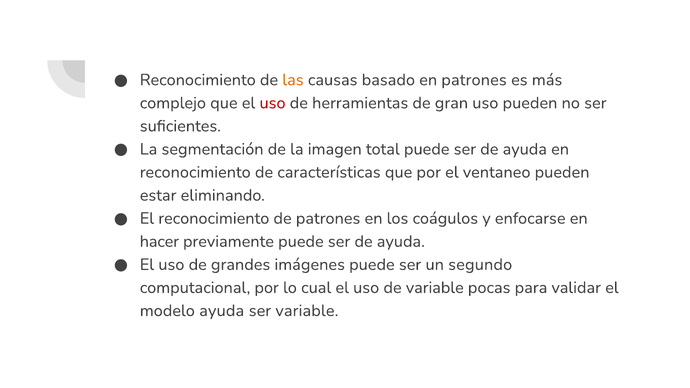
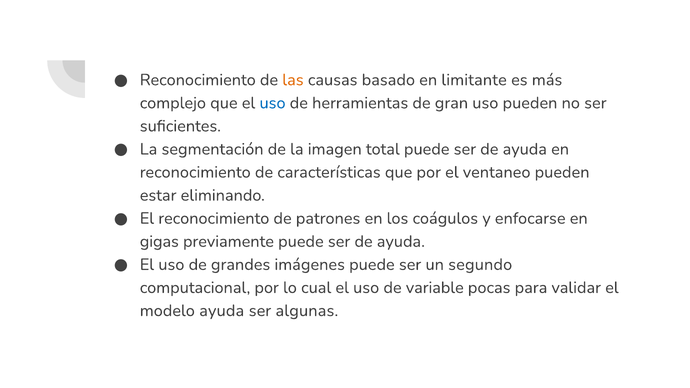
en patrones: patrones -> limitante
uso at (273, 103) colour: red -> blue
hacer: hacer -> gigas
ser variable: variable -> algunas
